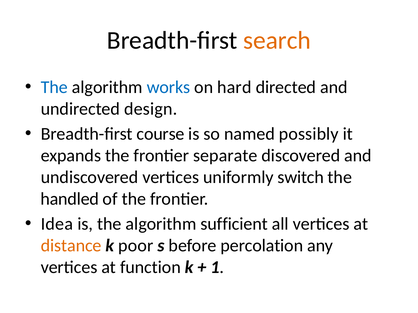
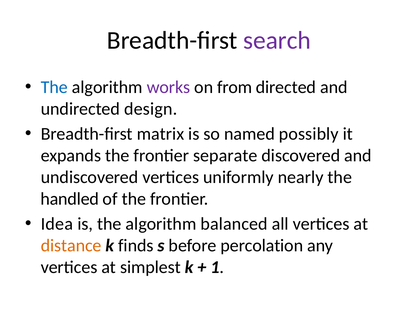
search colour: orange -> purple
works colour: blue -> purple
hard: hard -> from
course: course -> matrix
switch: switch -> nearly
sufficient: sufficient -> balanced
poor: poor -> finds
function: function -> simplest
